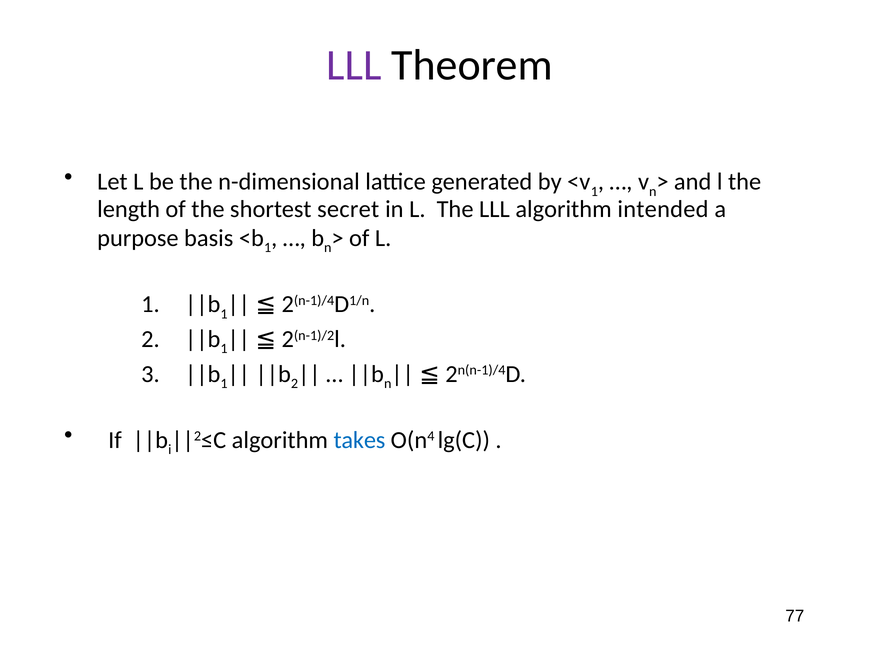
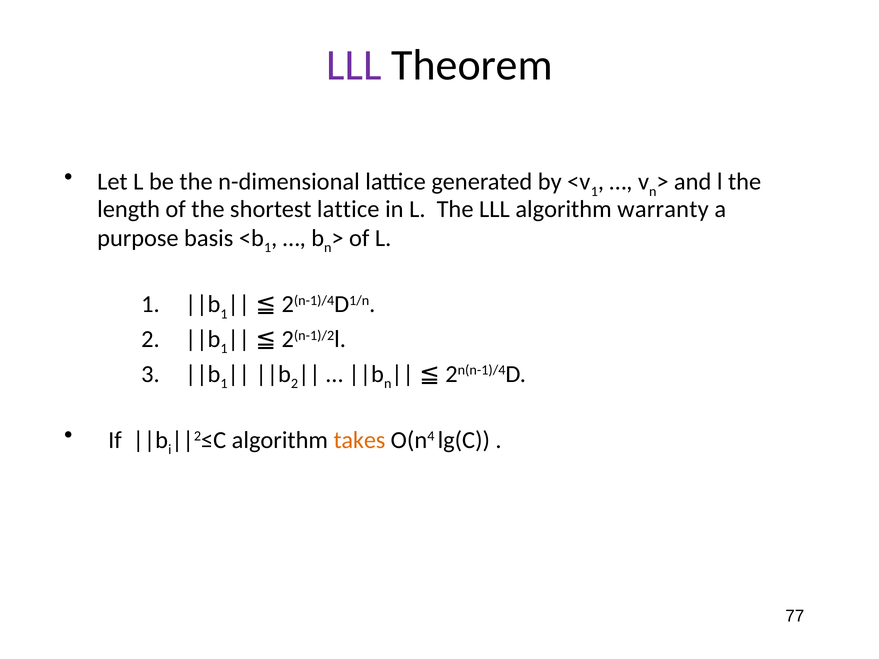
shortest secret: secret -> lattice
intended: intended -> warranty
takes colour: blue -> orange
